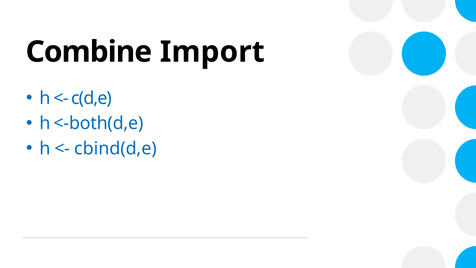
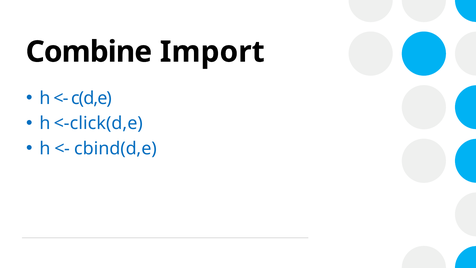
<-both(d,e: <-both(d,e -> <-click(d,e
